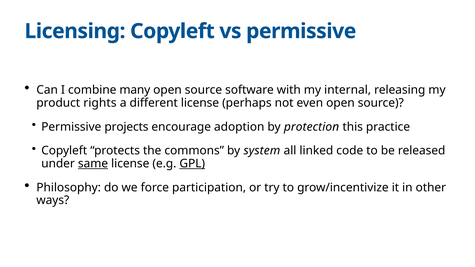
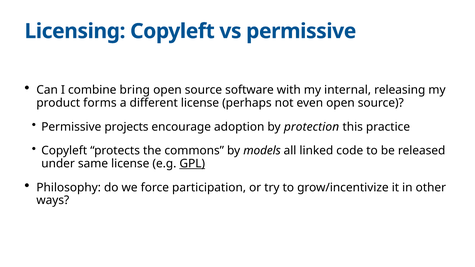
many: many -> bring
rights: rights -> forms
system: system -> models
same underline: present -> none
